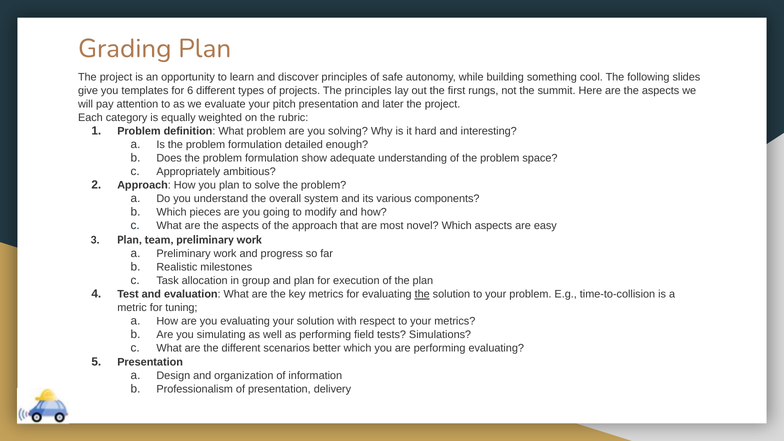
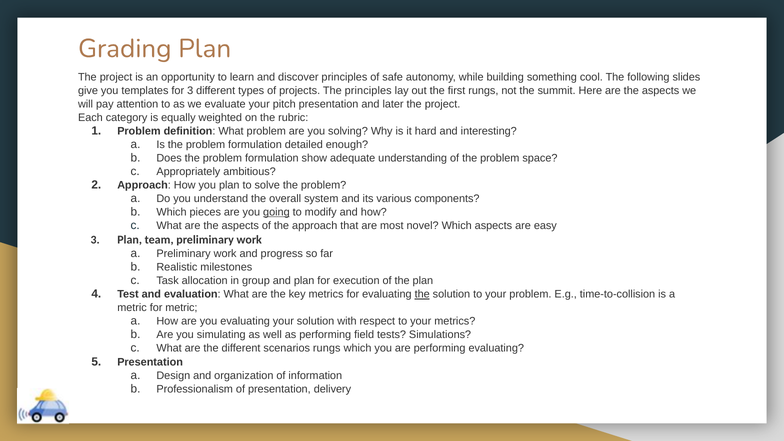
for 6: 6 -> 3
going underline: none -> present
for tuning: tuning -> metric
scenarios better: better -> rungs
